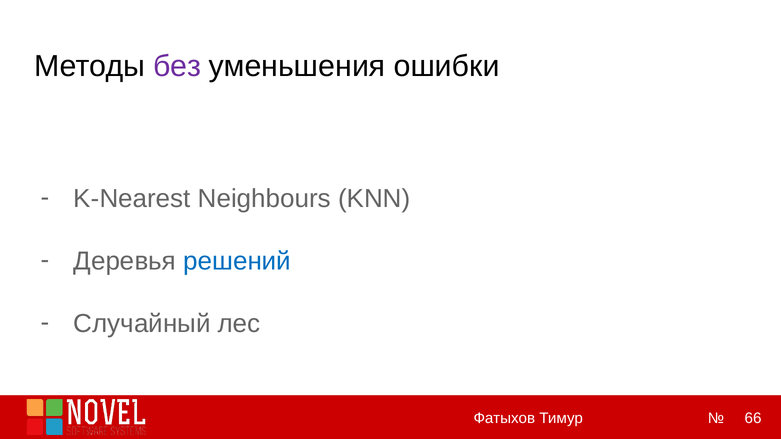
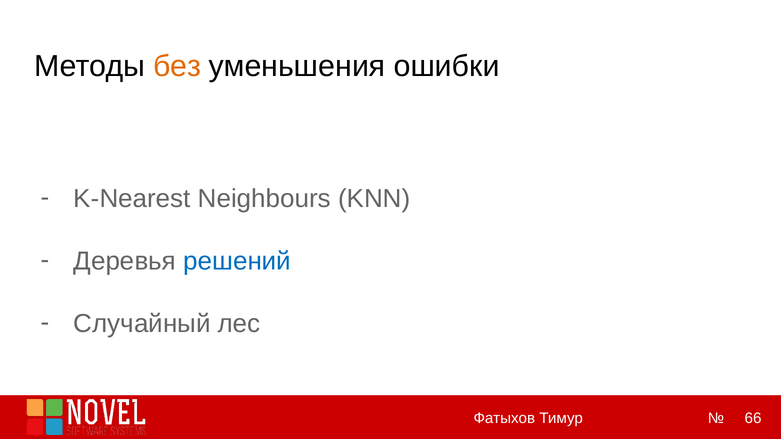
без colour: purple -> orange
